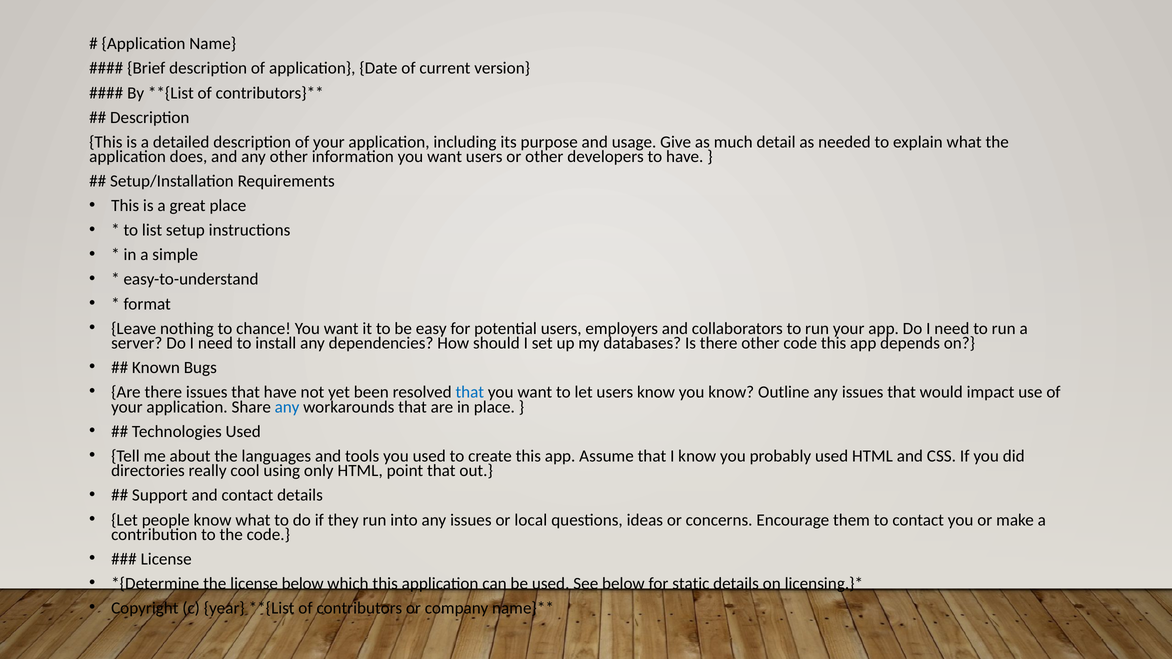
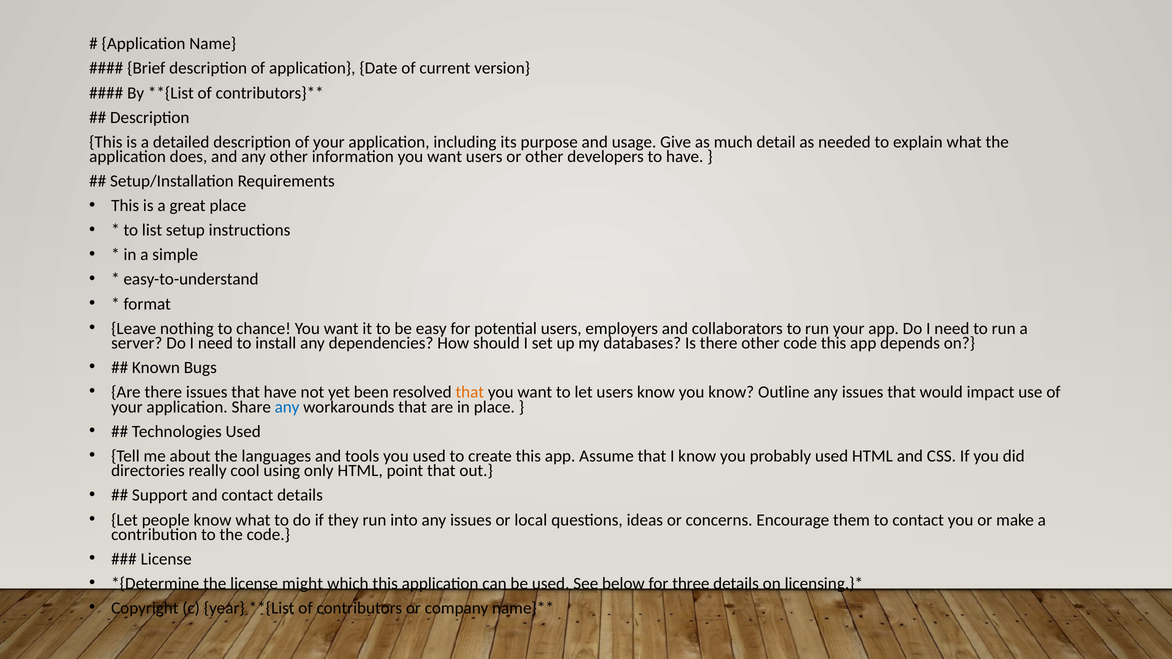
that at (470, 392) colour: blue -> orange
license below: below -> might
static: static -> three
